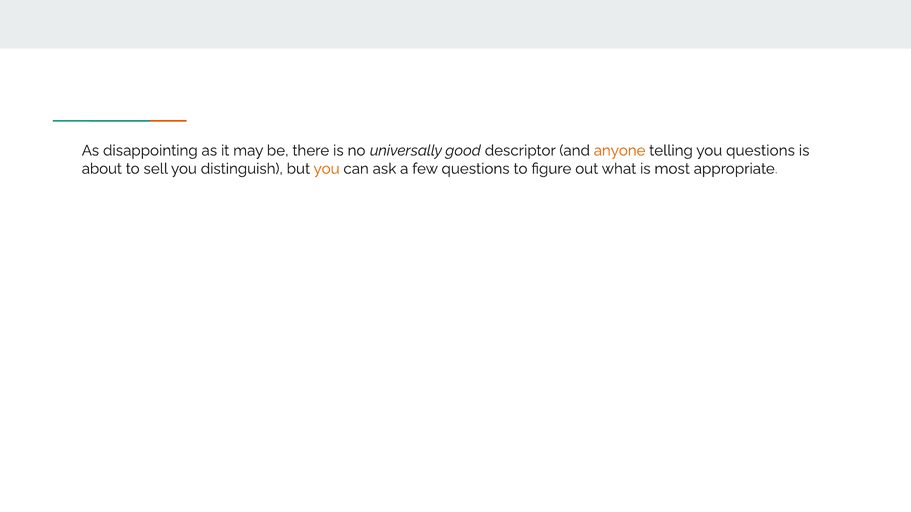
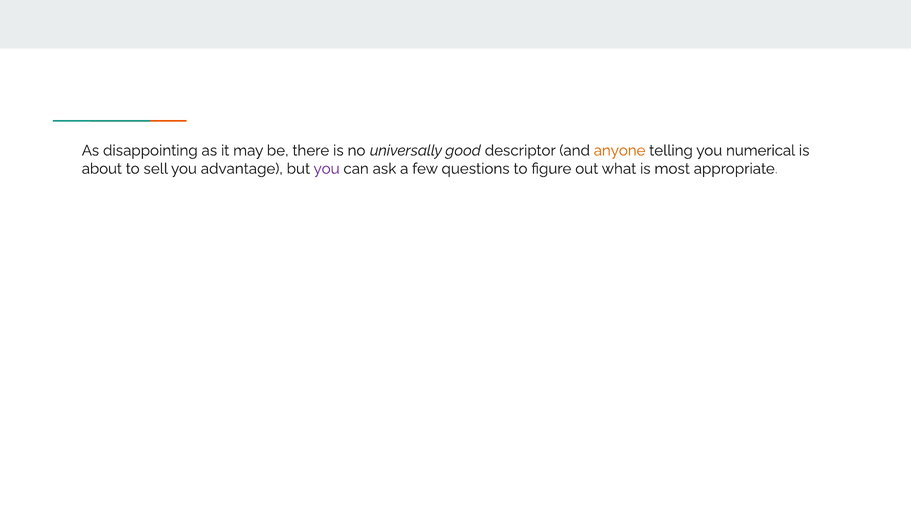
you questions: questions -> numerical
distinguish: distinguish -> advantage
you at (327, 169) colour: orange -> purple
